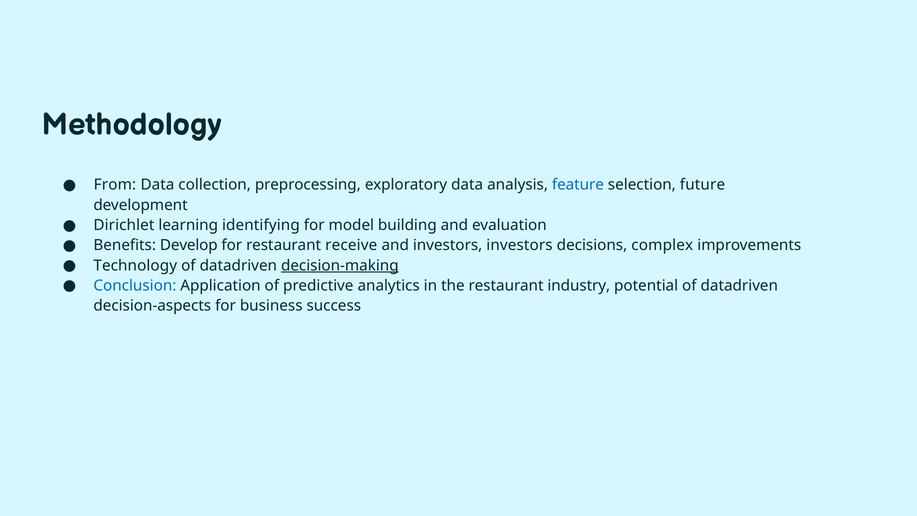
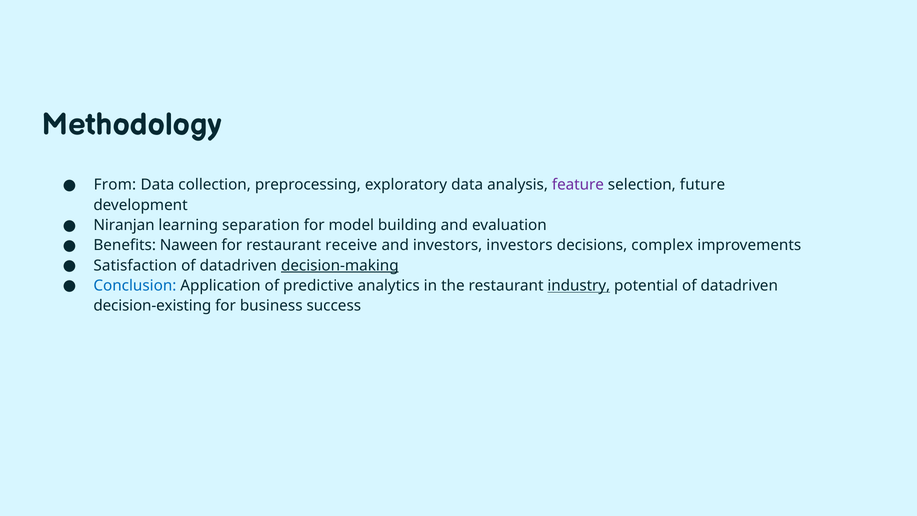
feature colour: blue -> purple
Dirichlet: Dirichlet -> Niranjan
identifying: identifying -> separation
Develop: Develop -> Naween
Technology: Technology -> Satisfaction
industry underline: none -> present
decision-aspects: decision-aspects -> decision-existing
